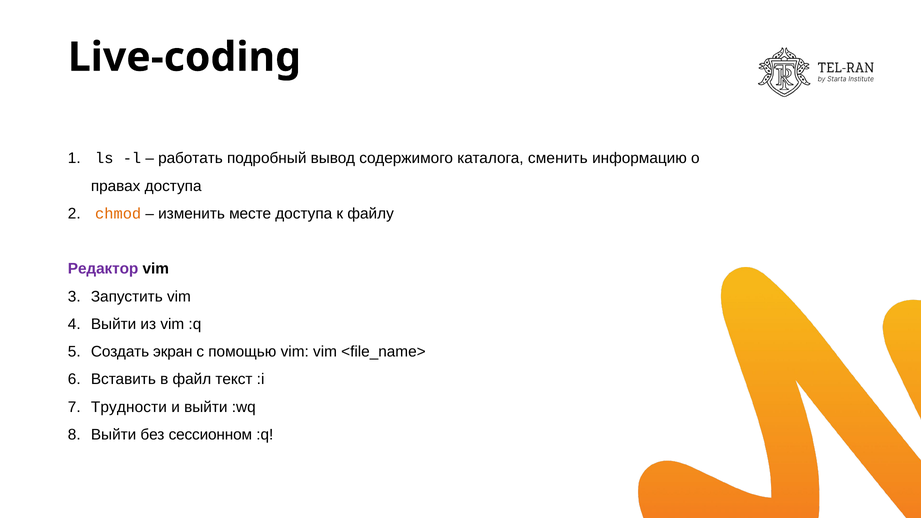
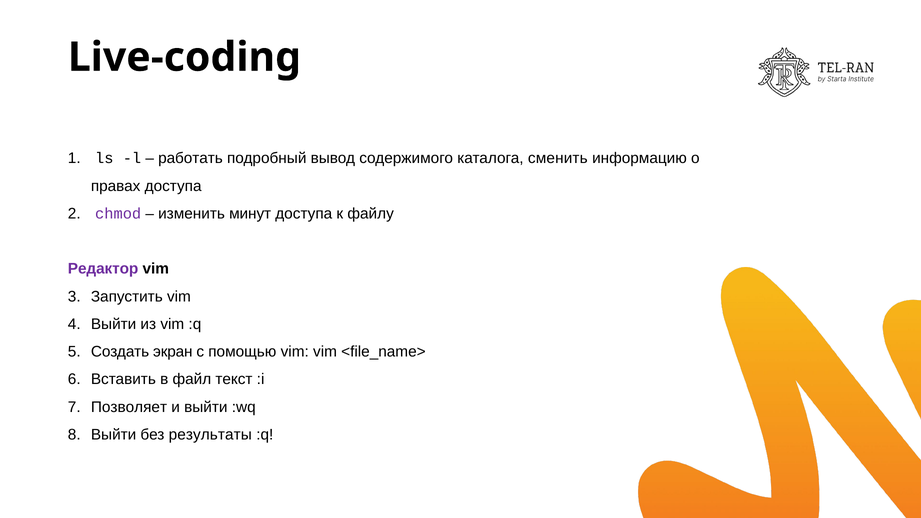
chmod colour: orange -> purple
месте: месте -> минут
Трудности: Трудности -> Позволяет
сессионном: сессионном -> результаты
